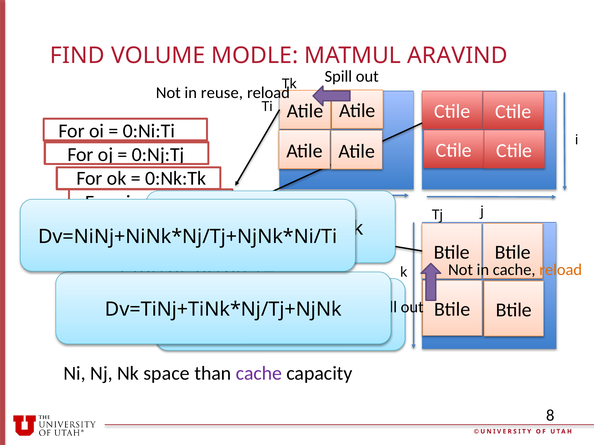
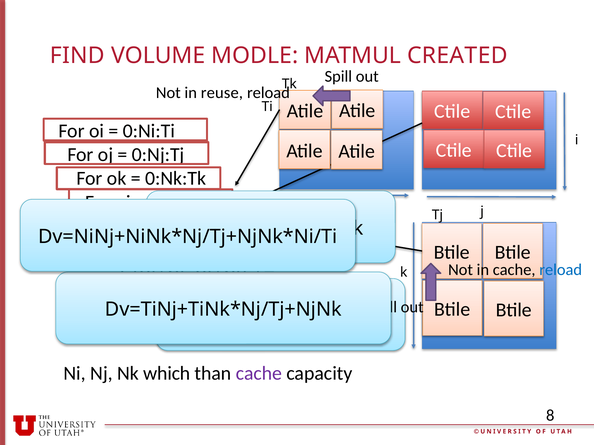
ARAVIND: ARAVIND -> CREATED
reload at (561, 270) colour: orange -> blue
space: space -> which
